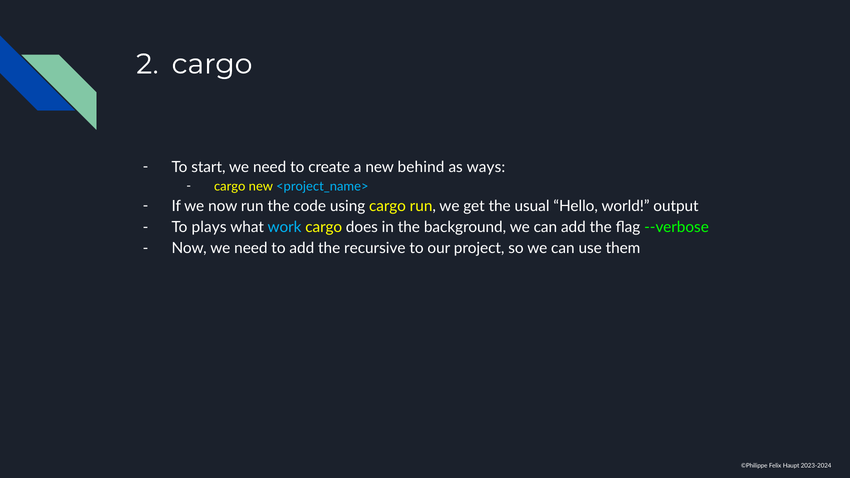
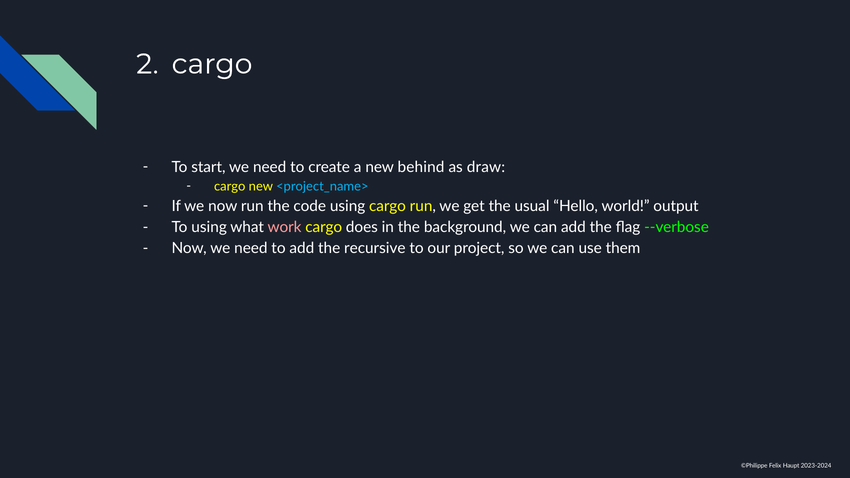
ways: ways -> draw
To plays: plays -> using
work colour: light blue -> pink
